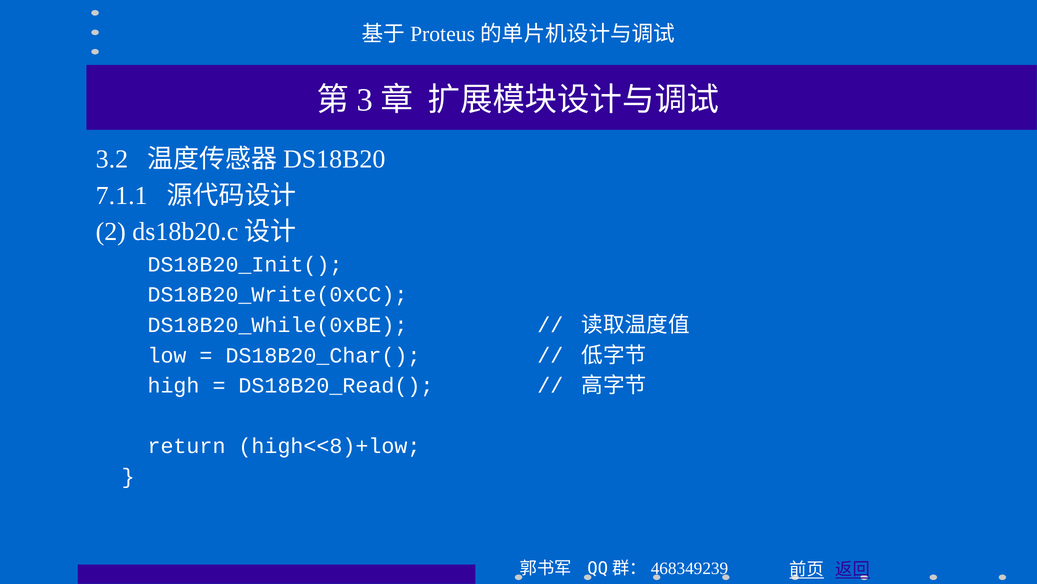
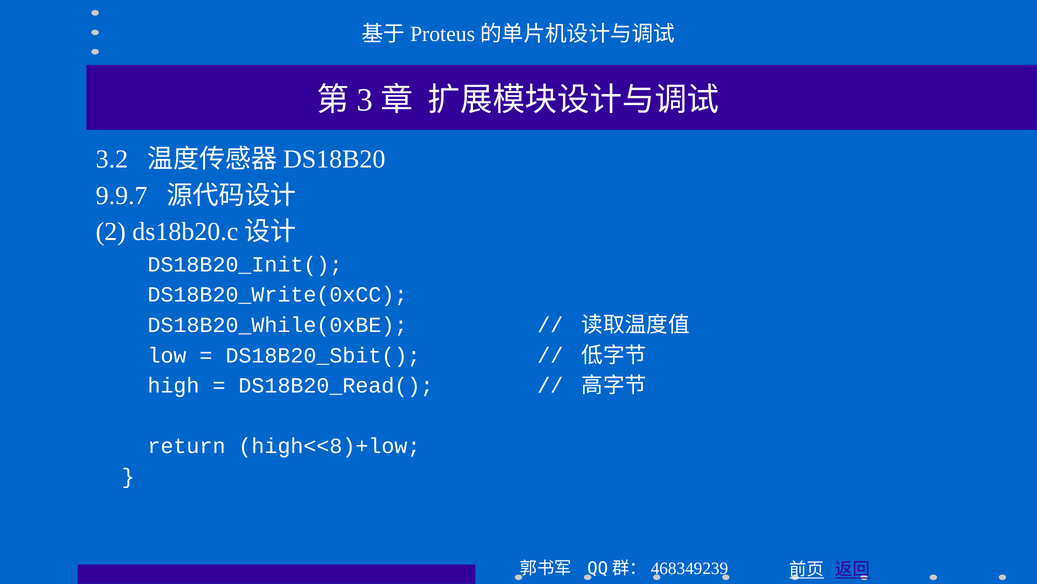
7.1.1: 7.1.1 -> 9.9.7
DS18B20_Char(: DS18B20_Char( -> DS18B20_Sbit(
